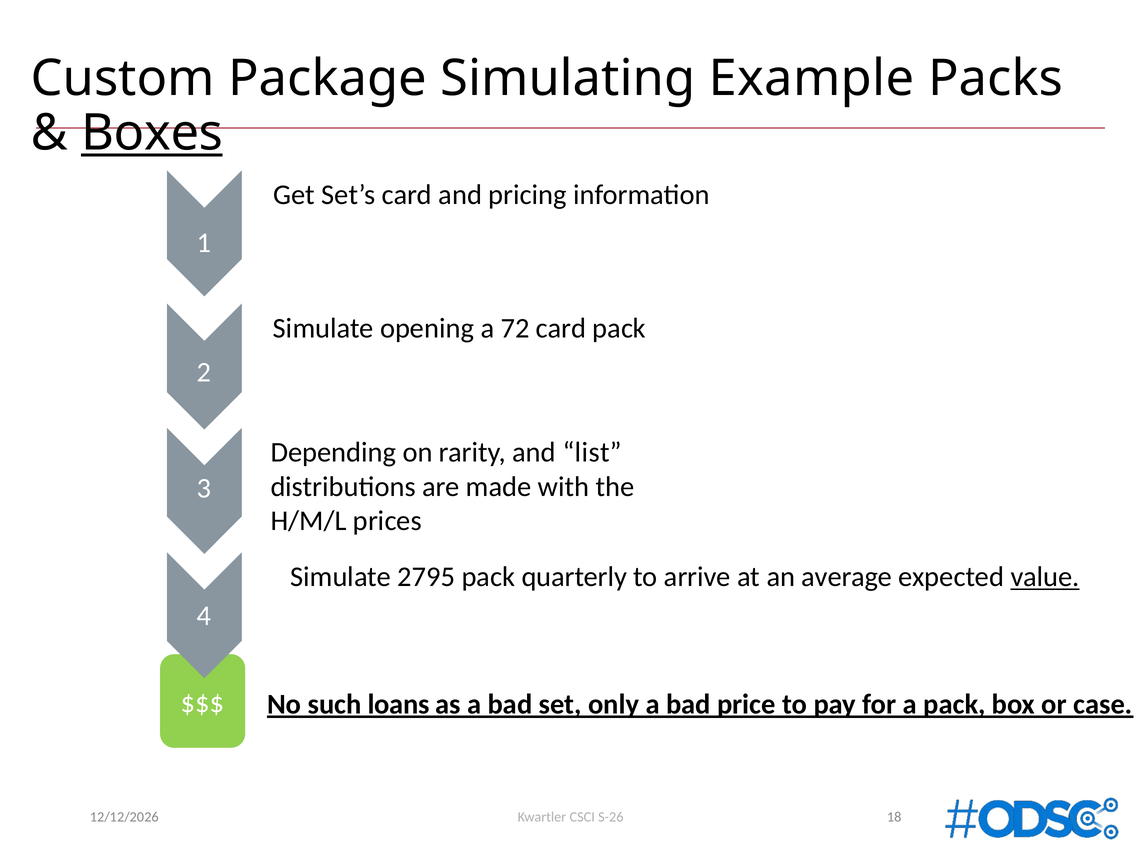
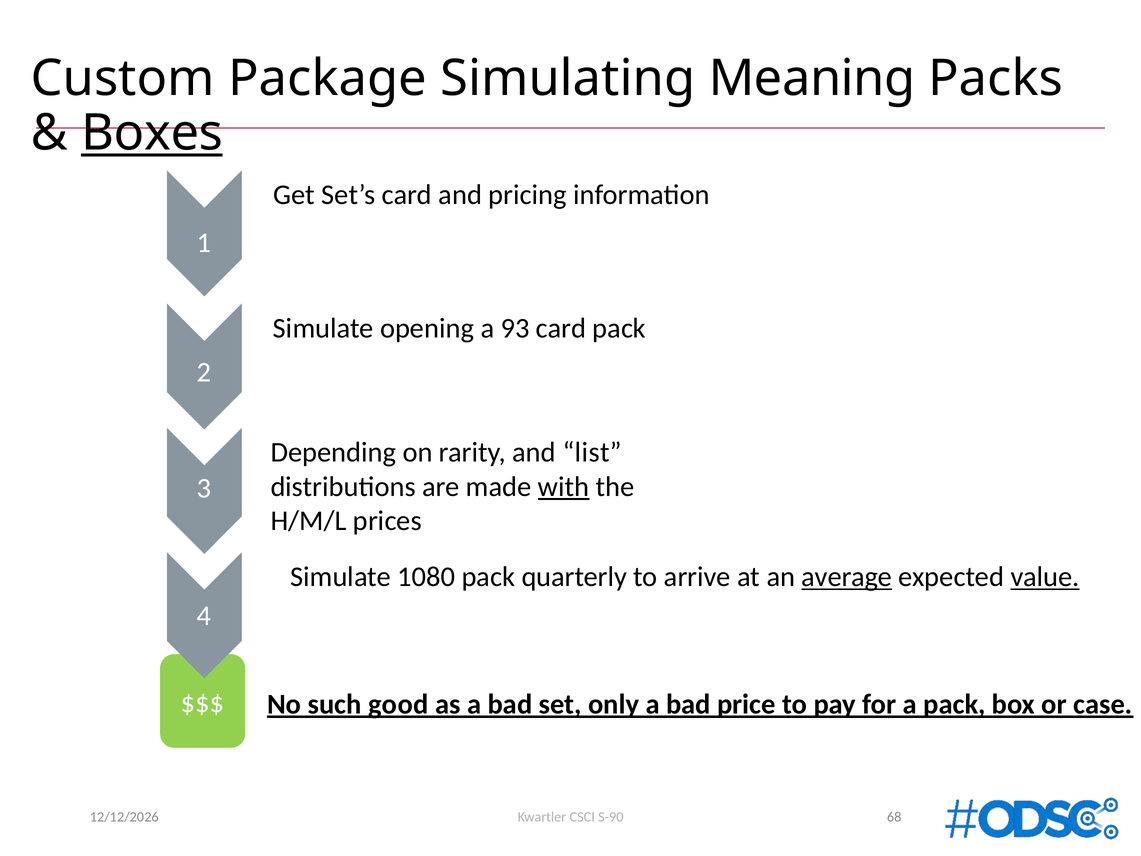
Example: Example -> Meaning
72: 72 -> 93
with underline: none -> present
2795: 2795 -> 1080
average underline: none -> present
loans: loans -> good
S-26: S-26 -> S-90
18: 18 -> 68
